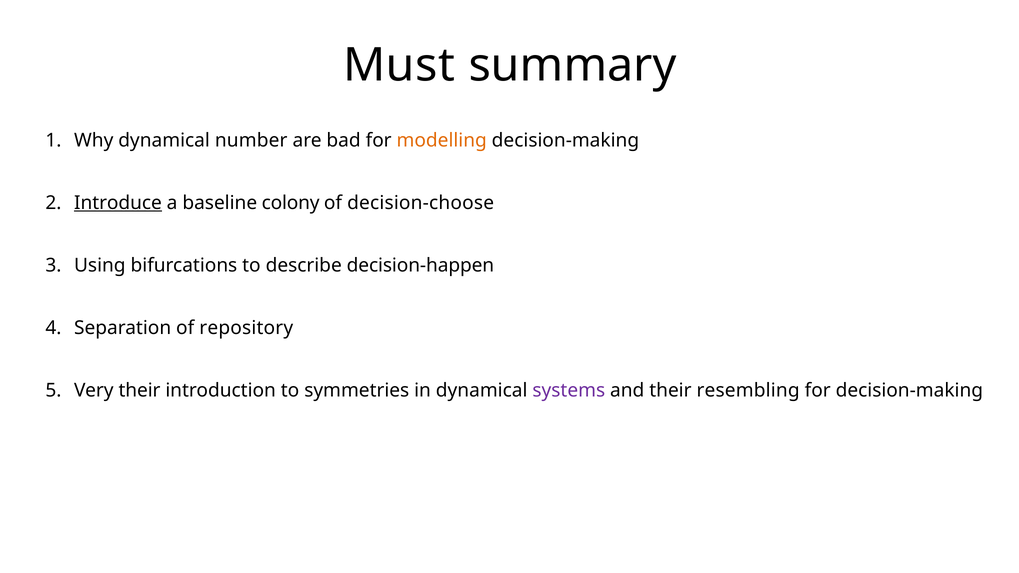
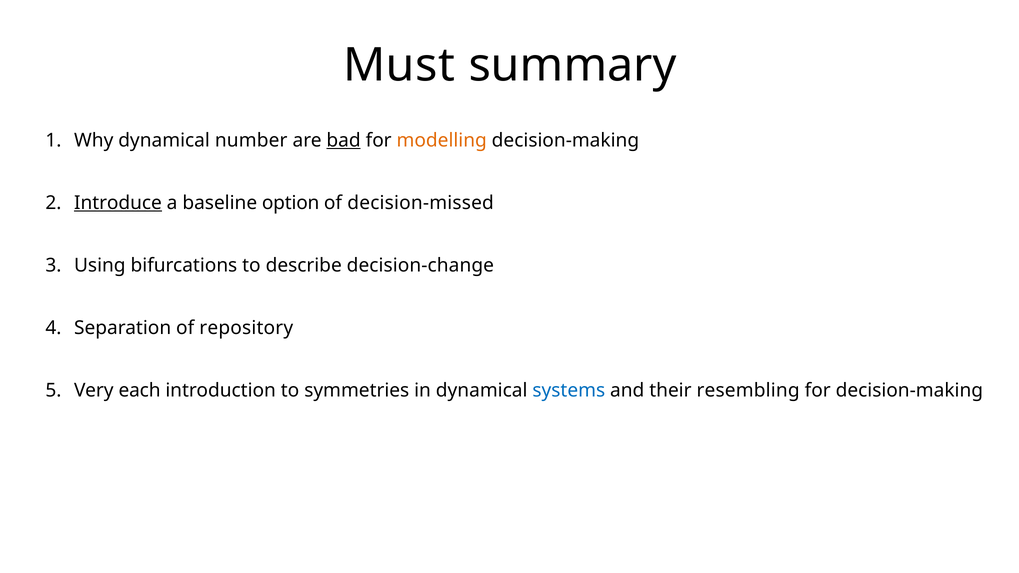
bad underline: none -> present
colony: colony -> option
decision-choose: decision-choose -> decision-missed
decision-happen: decision-happen -> decision-change
Very their: their -> each
systems colour: purple -> blue
